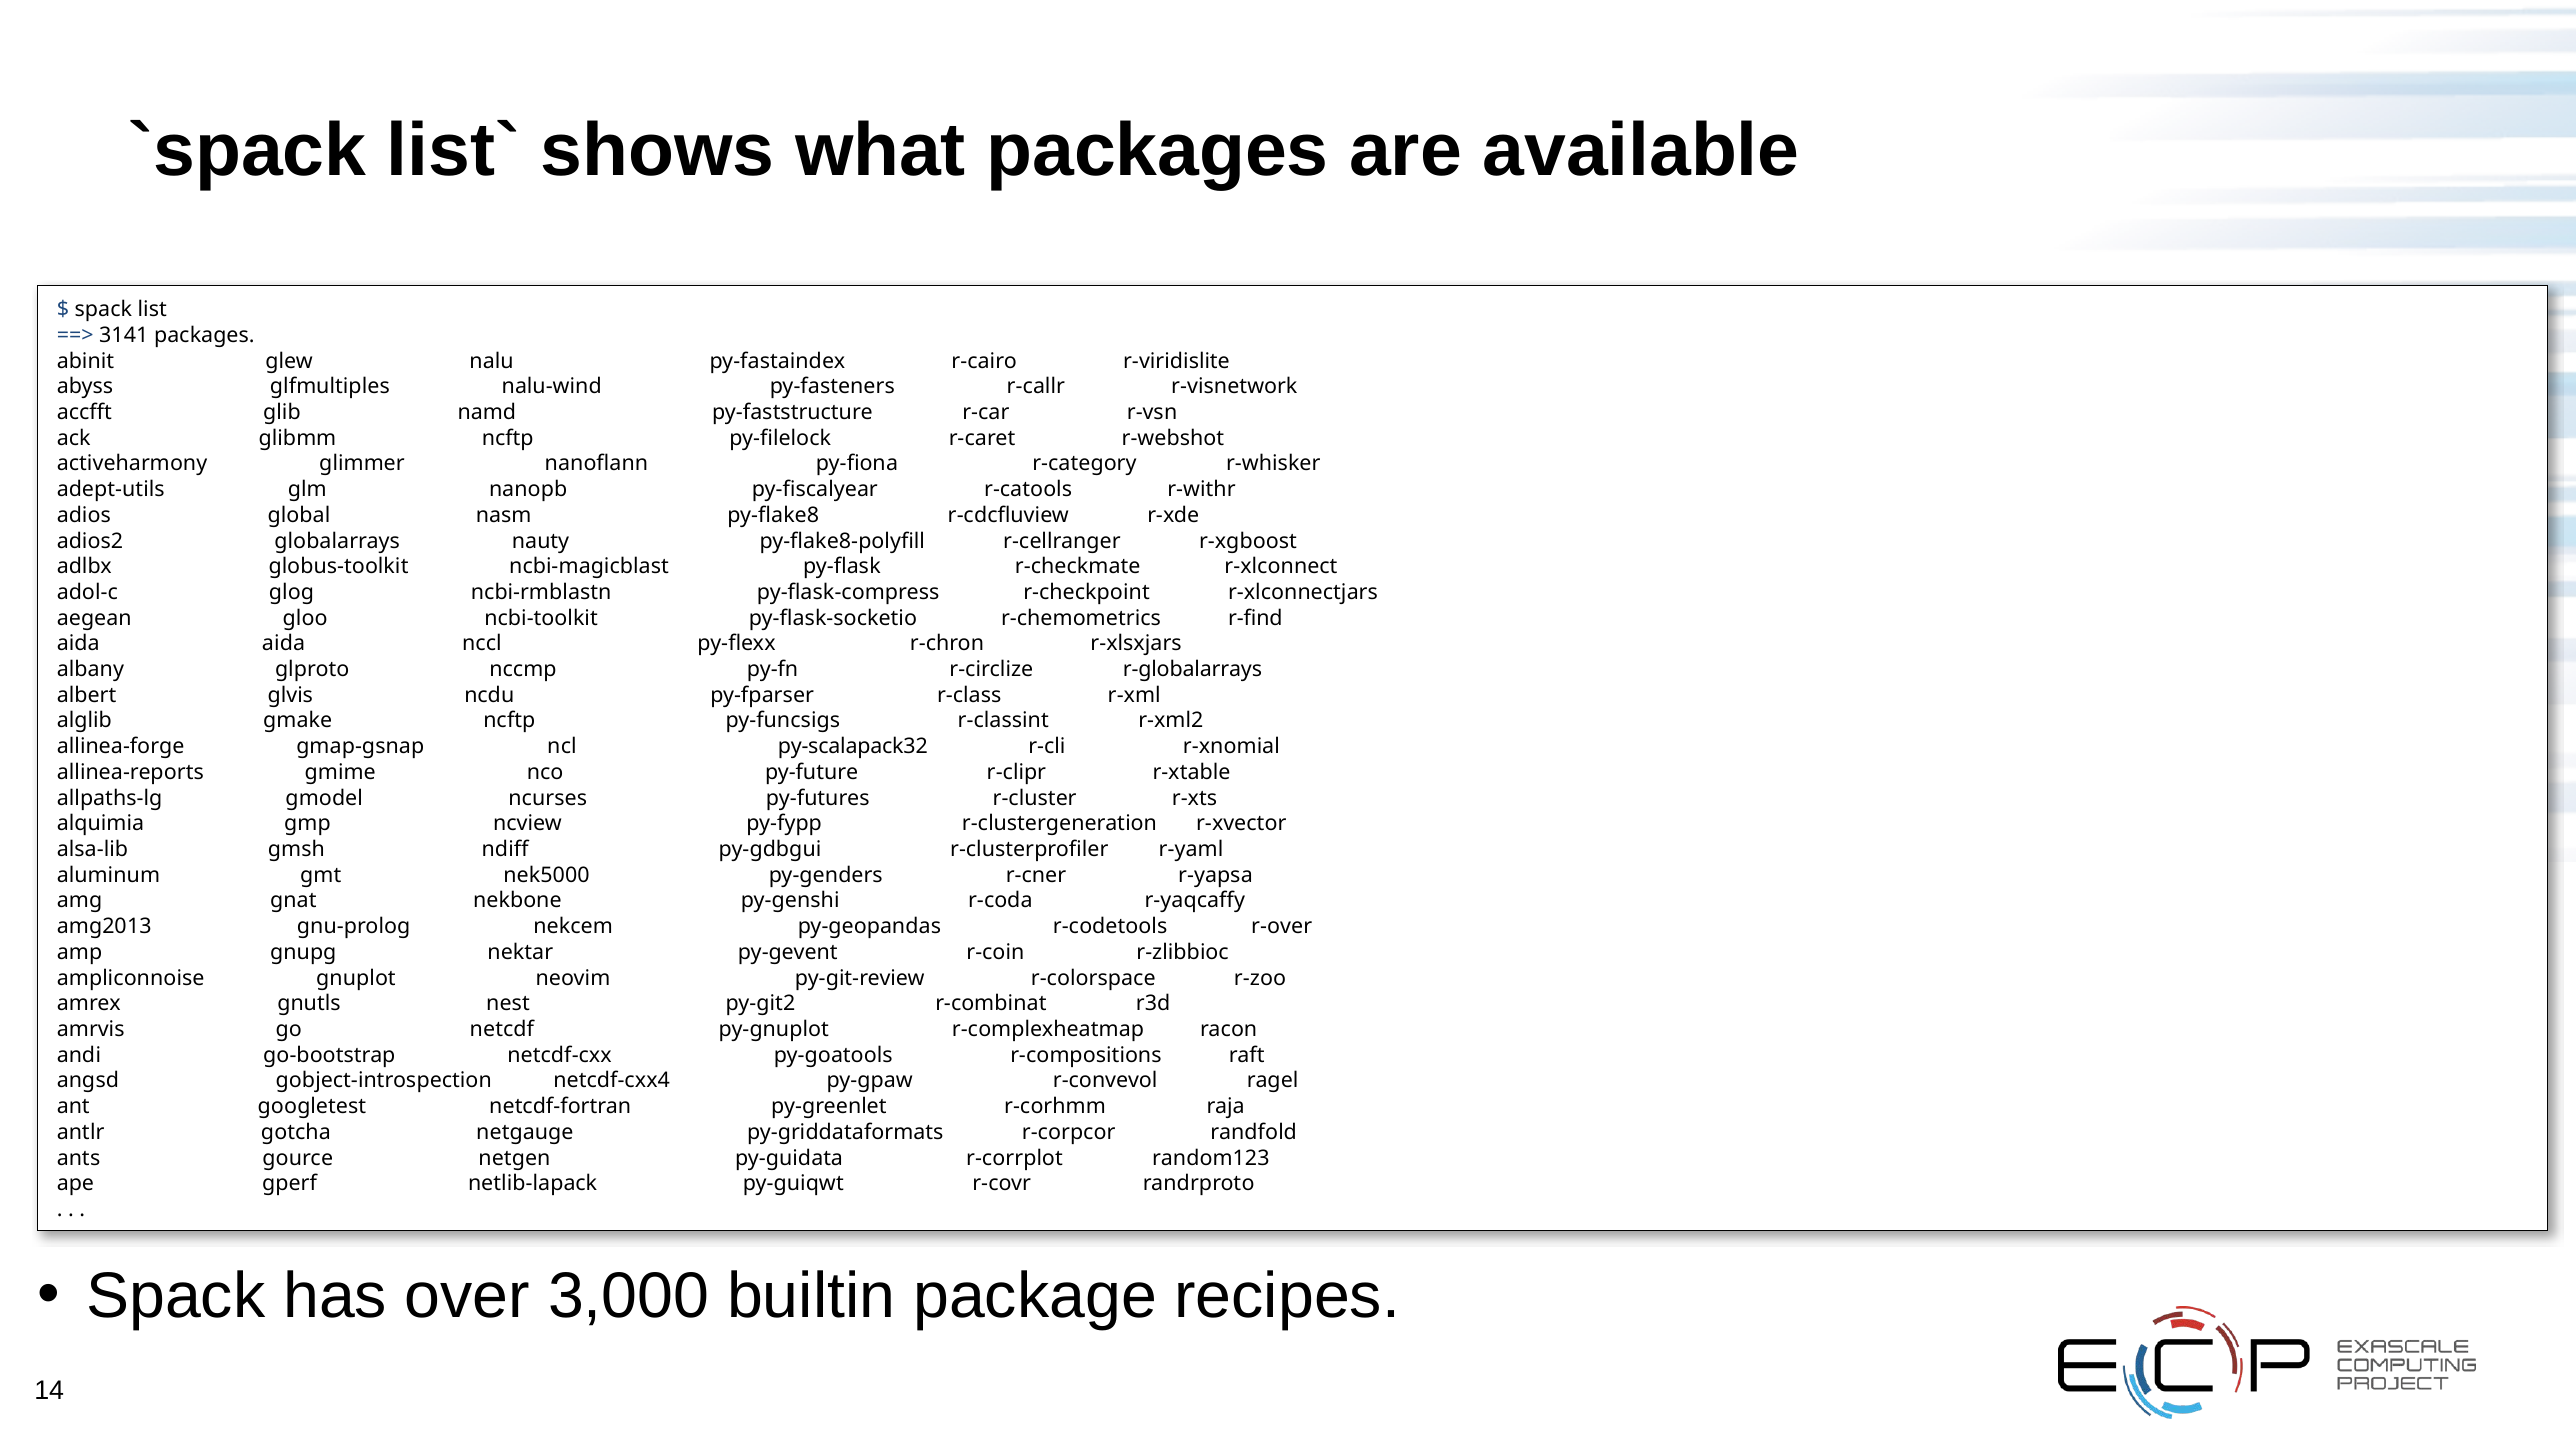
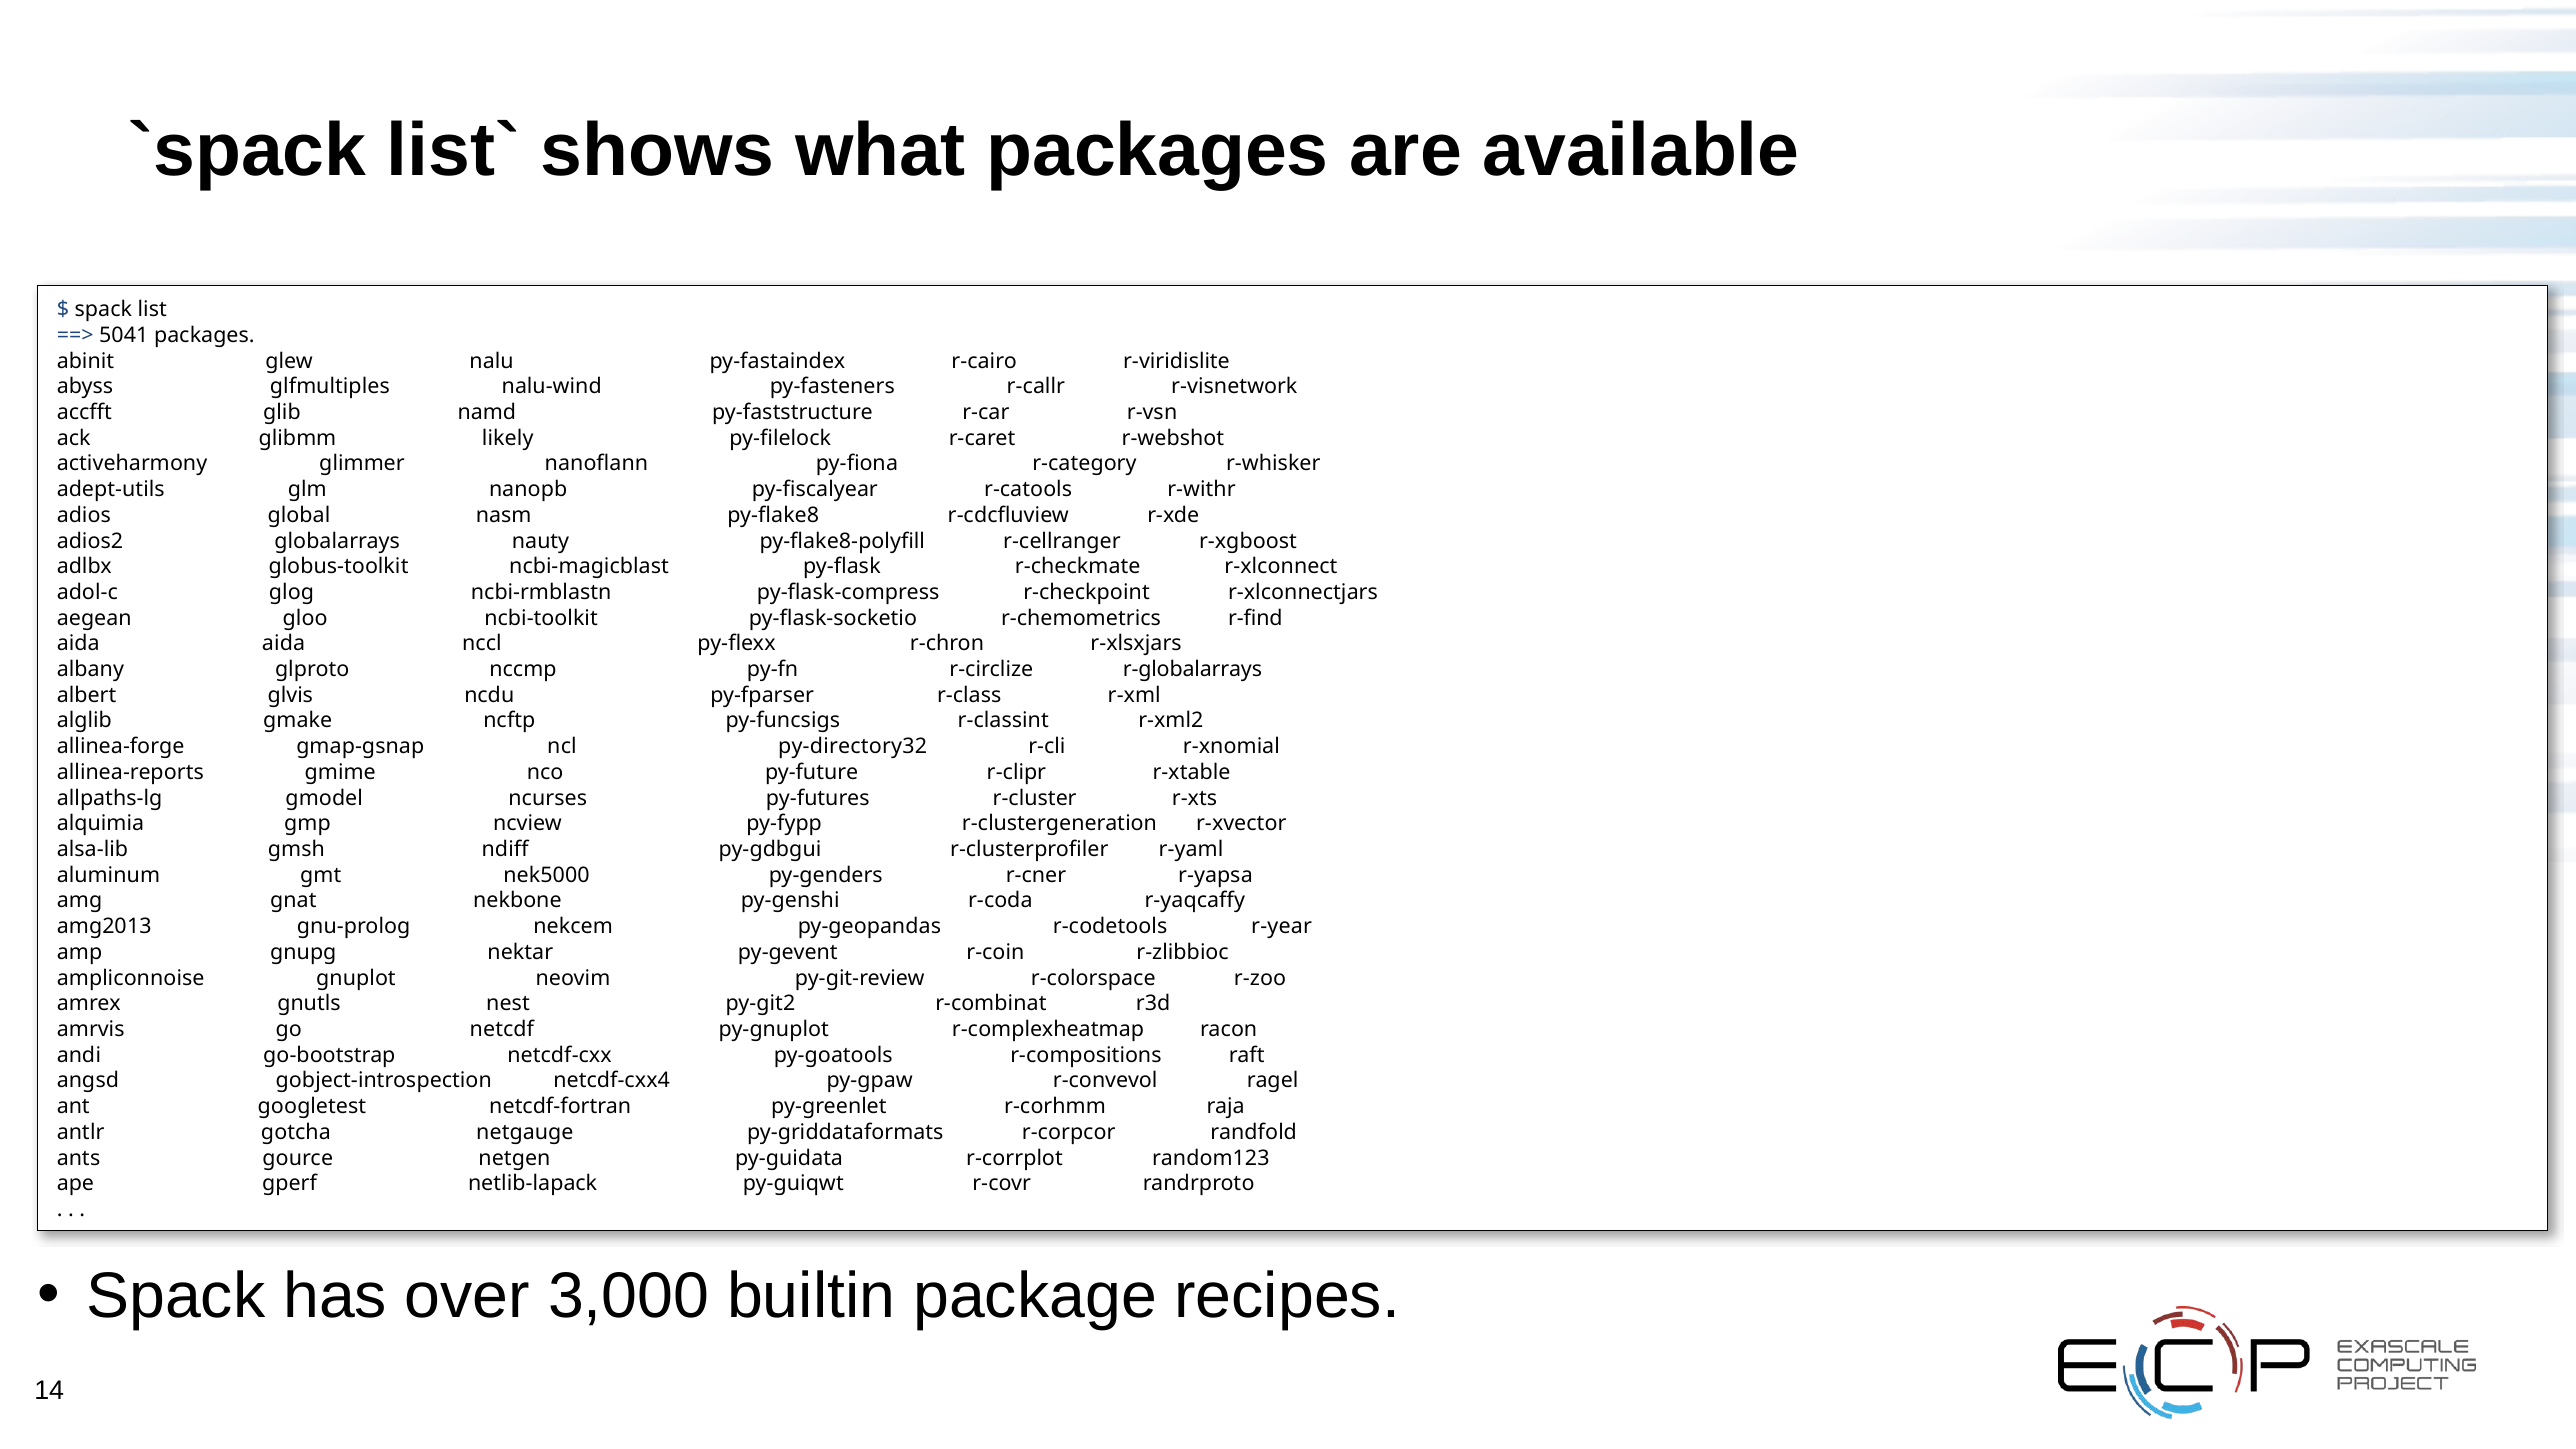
3141: 3141 -> 5041
glibmm ncftp: ncftp -> likely
py-scalapack32: py-scalapack32 -> py-directory32
r-over: r-over -> r-year
